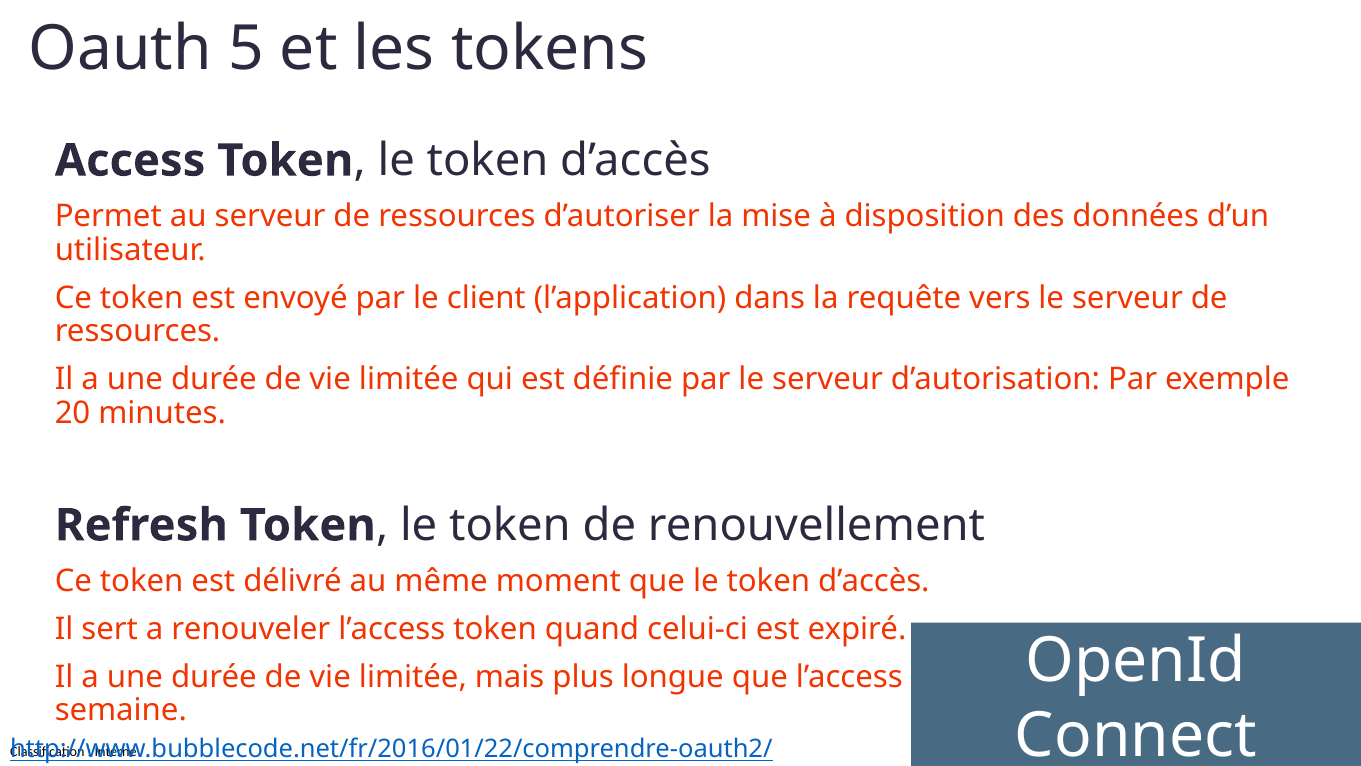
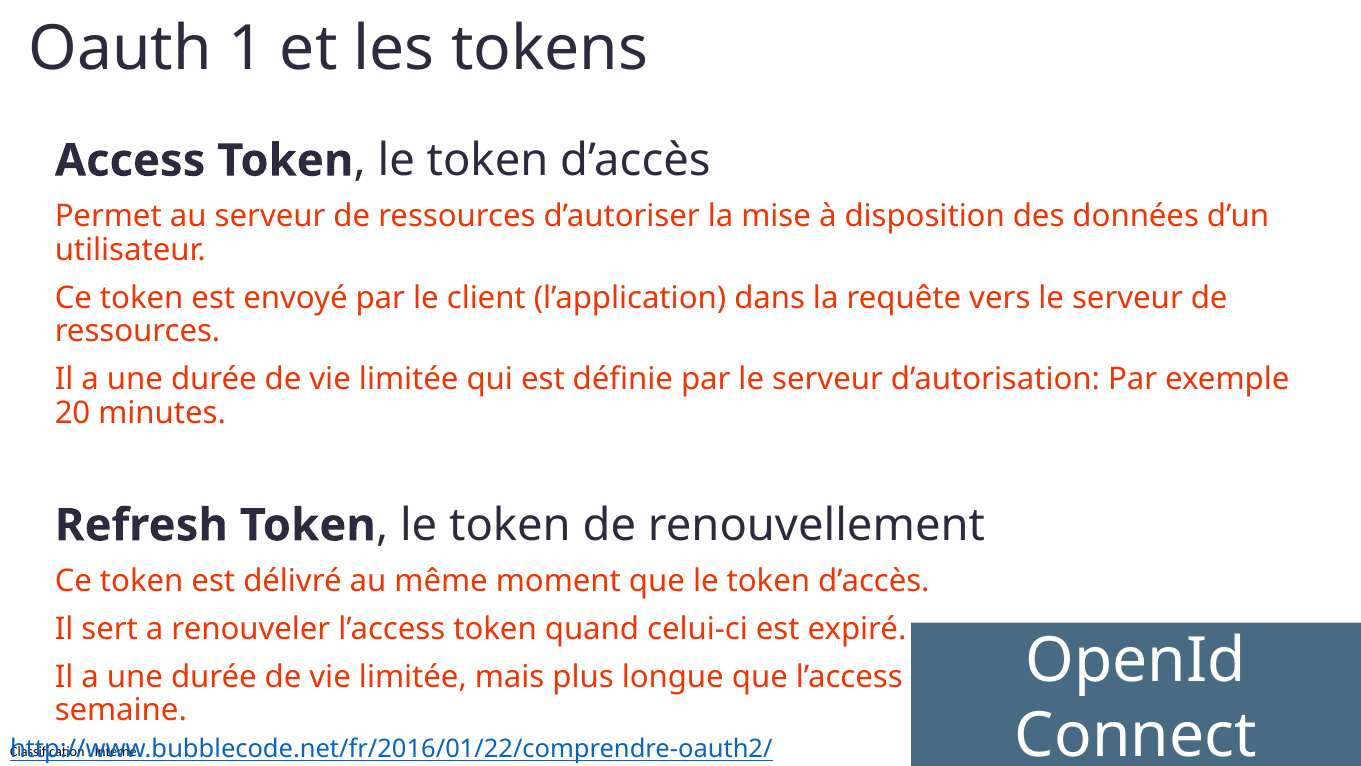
Oauth 5: 5 -> 1
